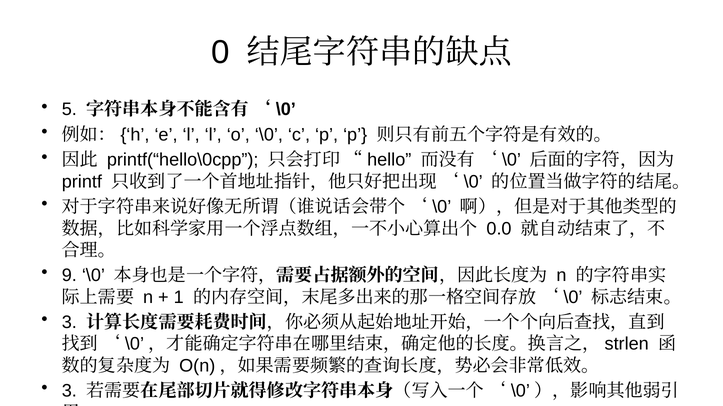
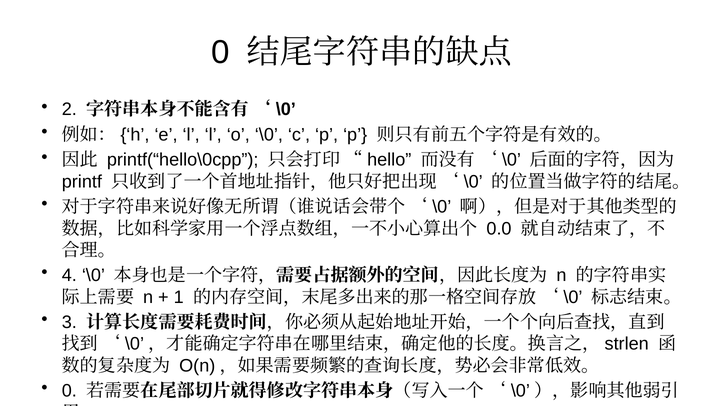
5: 5 -> 2
9: 9 -> 4
3 at (69, 392): 3 -> 0
